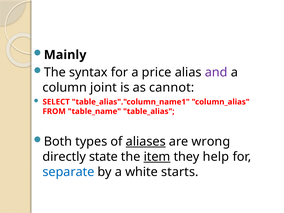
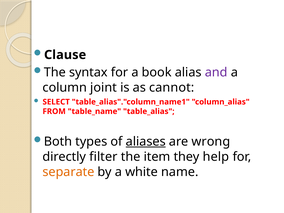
Mainly: Mainly -> Clause
price: price -> book
state: state -> filter
item underline: present -> none
separate colour: blue -> orange
starts: starts -> name
